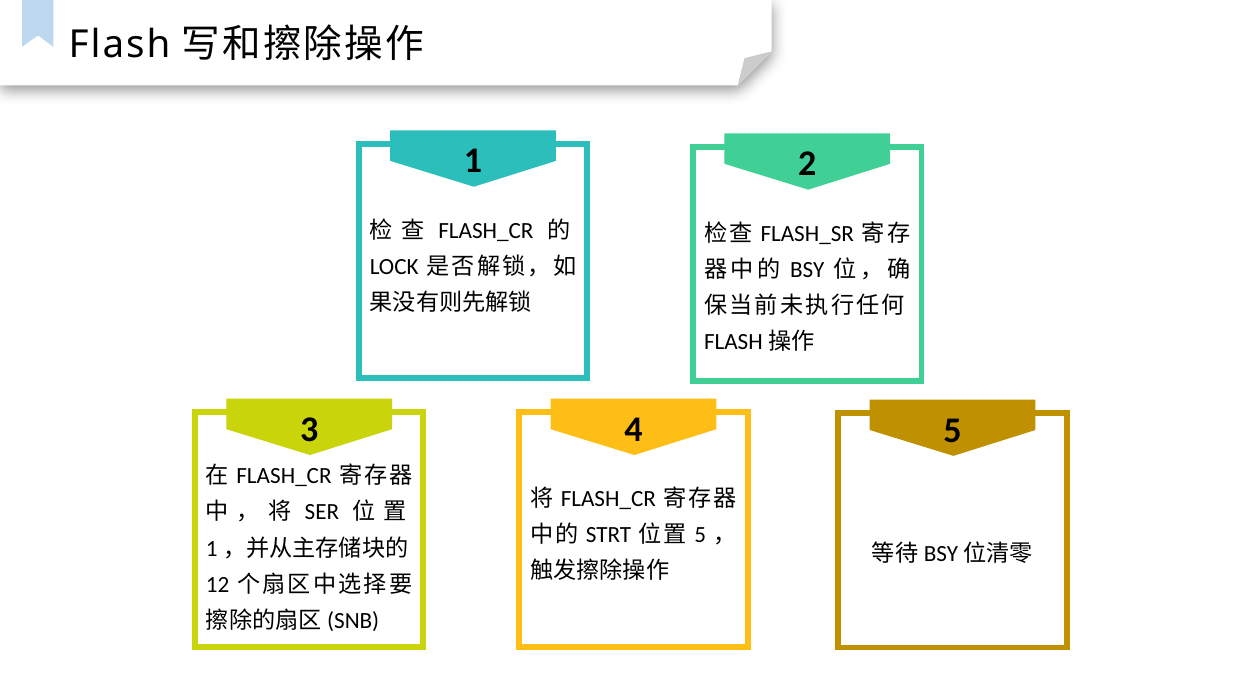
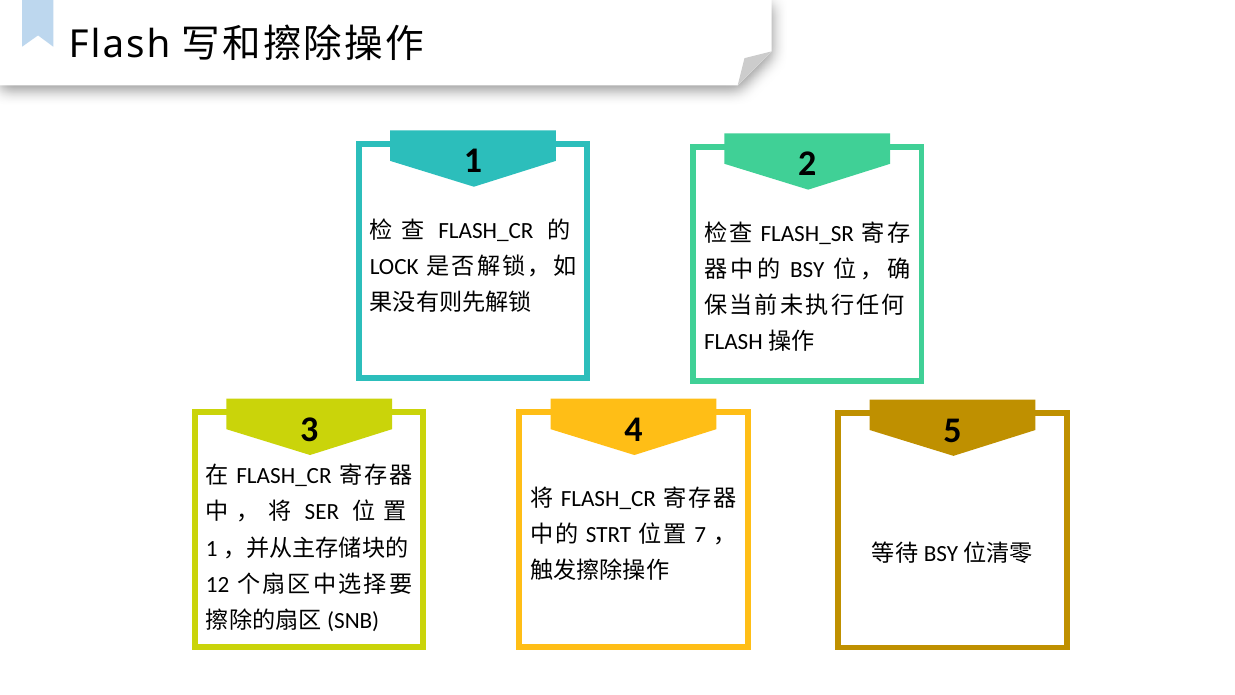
5 at (700, 535): 5 -> 7
